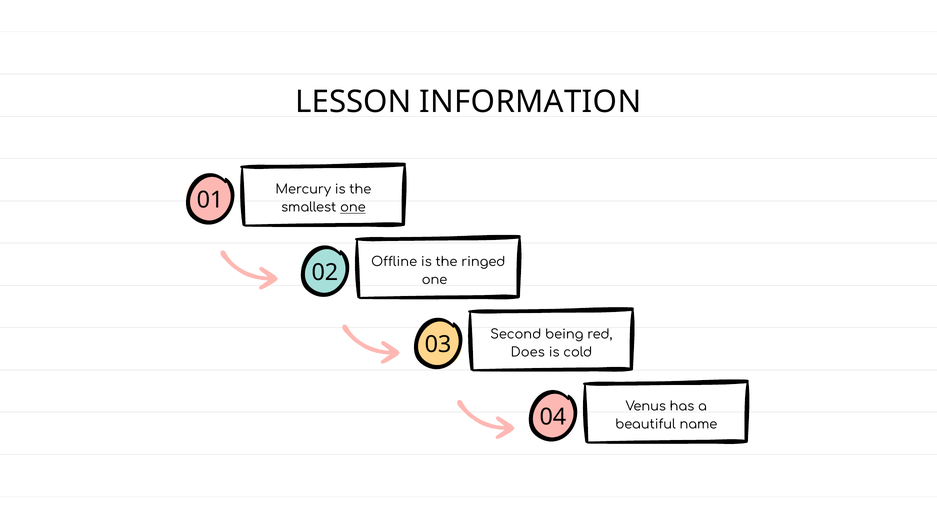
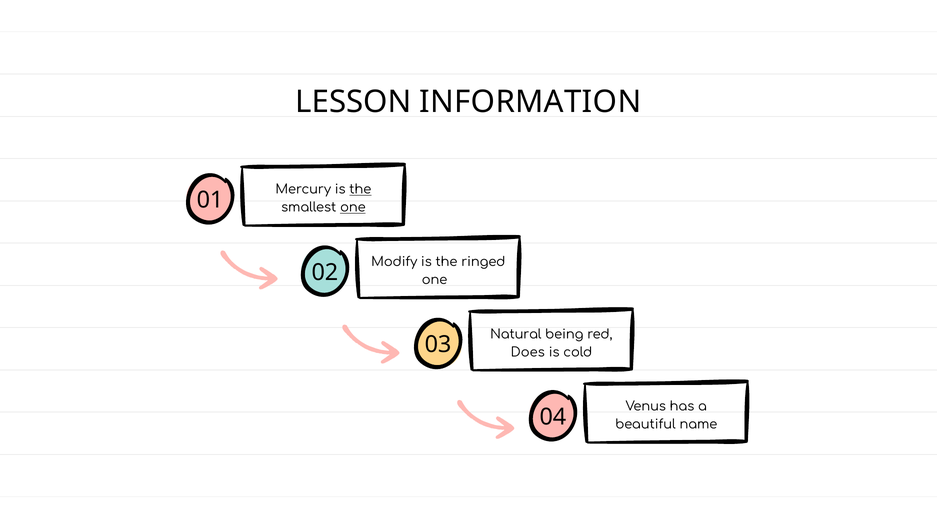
the at (360, 190) underline: none -> present
Offline: Offline -> Modify
Second: Second -> Natural
